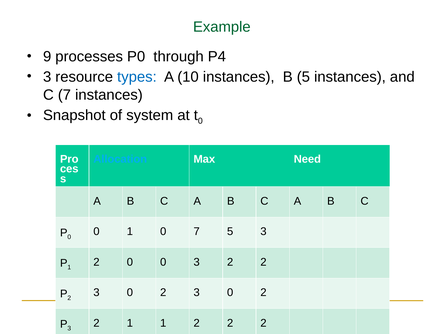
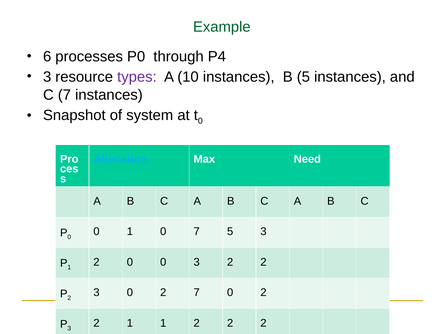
9: 9 -> 6
types colour: blue -> purple
0 2 3: 3 -> 7
